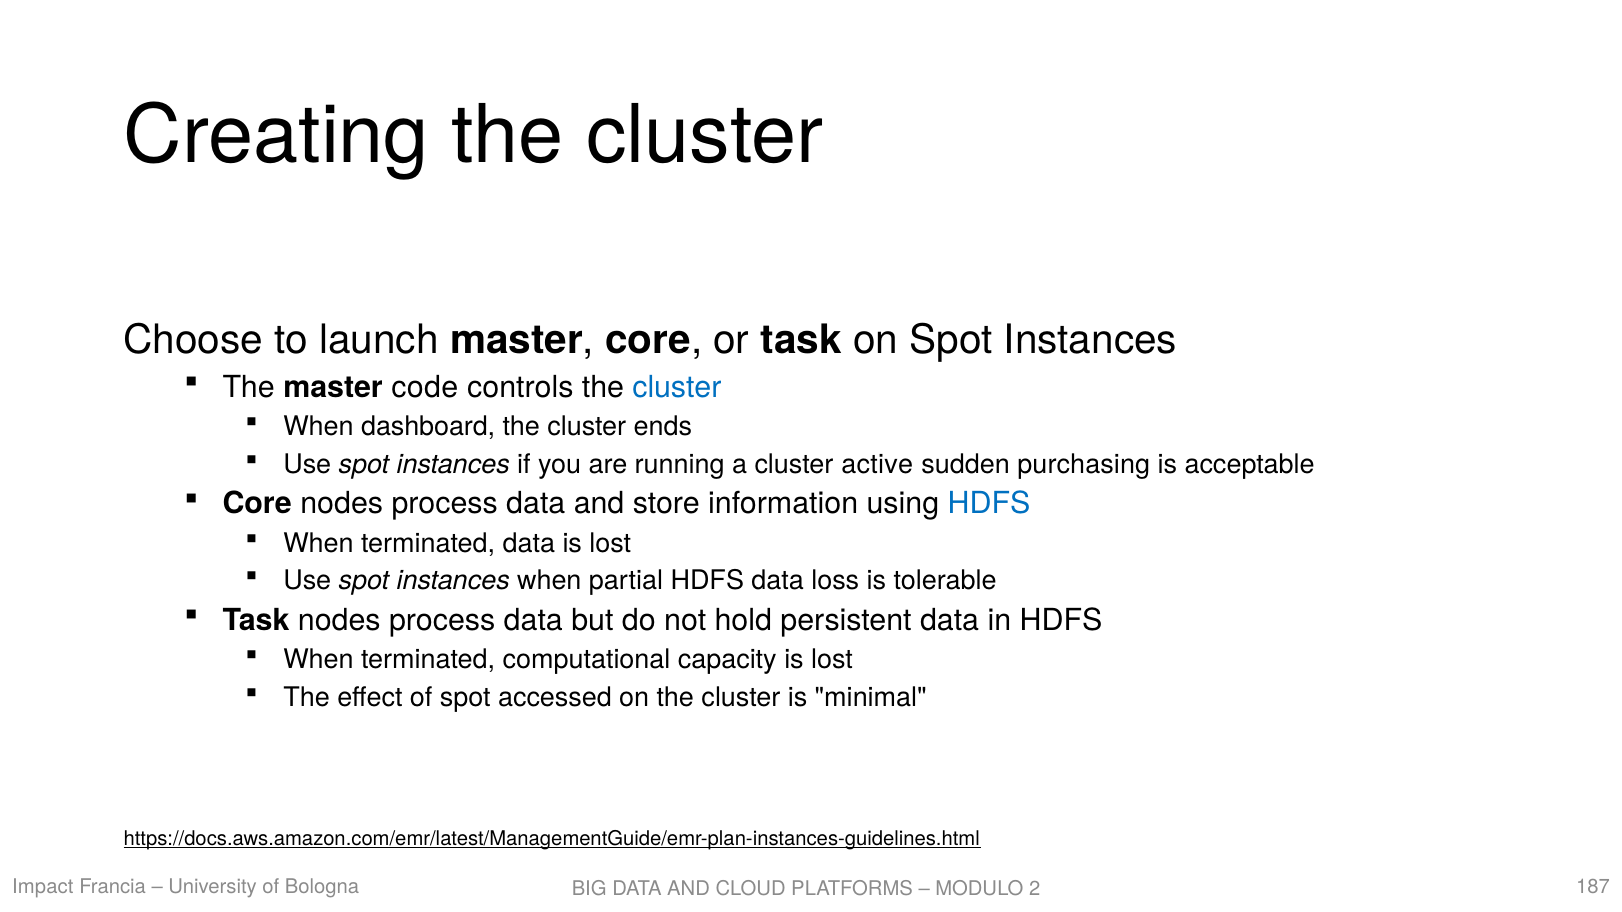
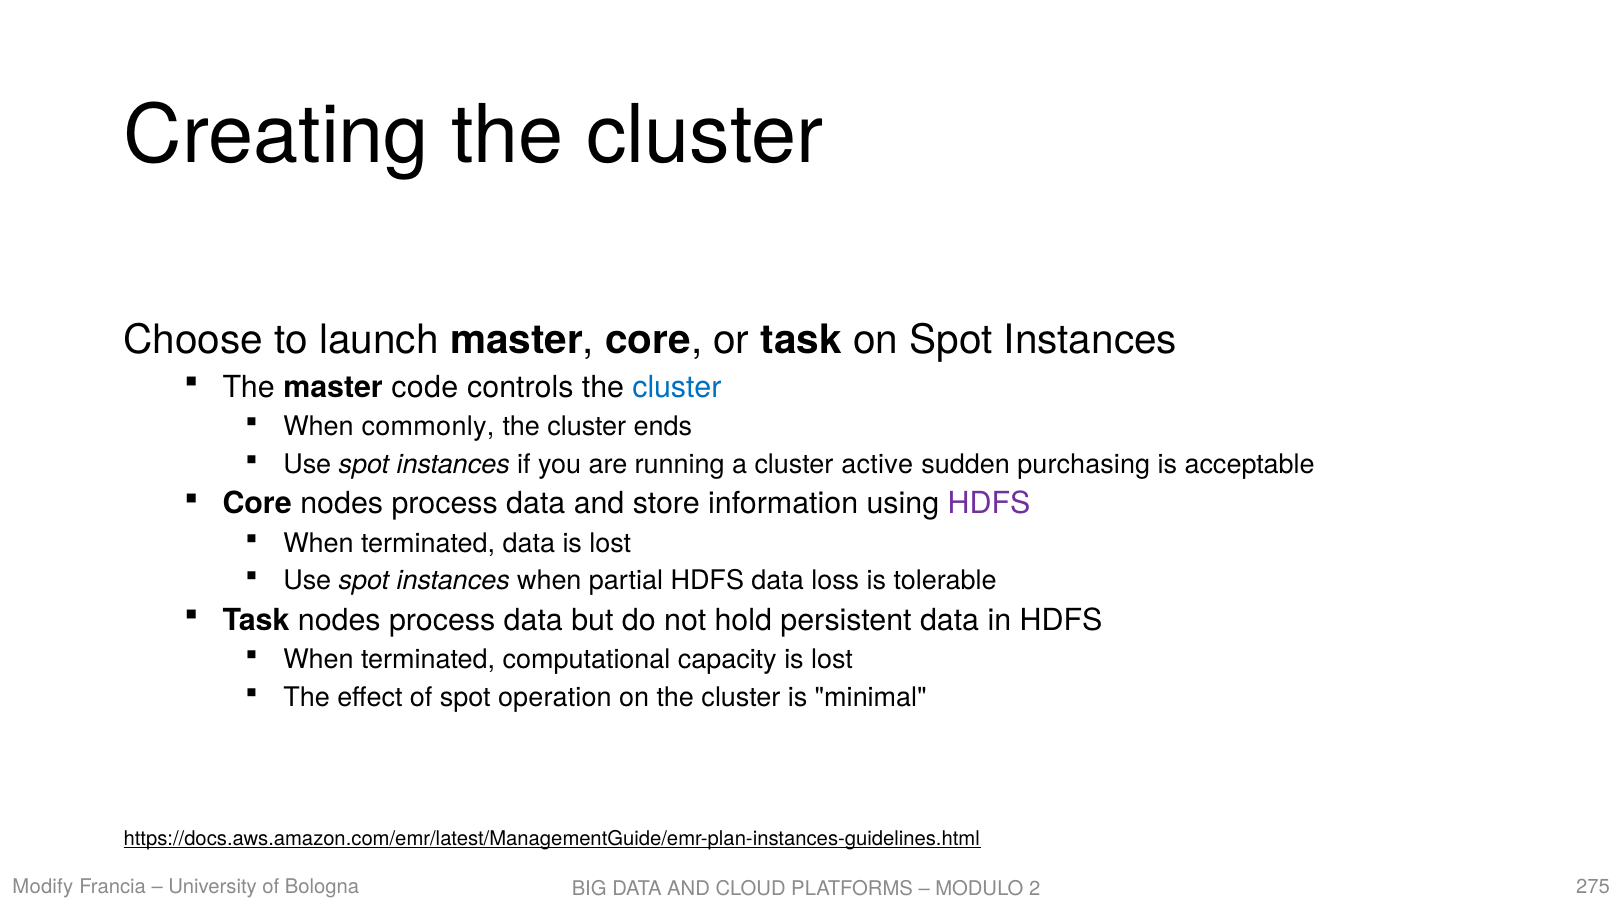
dashboard: dashboard -> commonly
HDFS at (989, 504) colour: blue -> purple
accessed: accessed -> operation
Impact: Impact -> Modify
187: 187 -> 275
